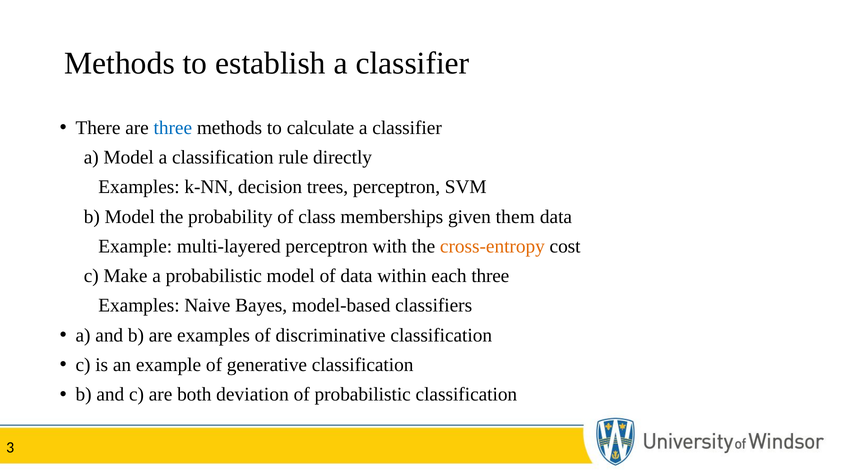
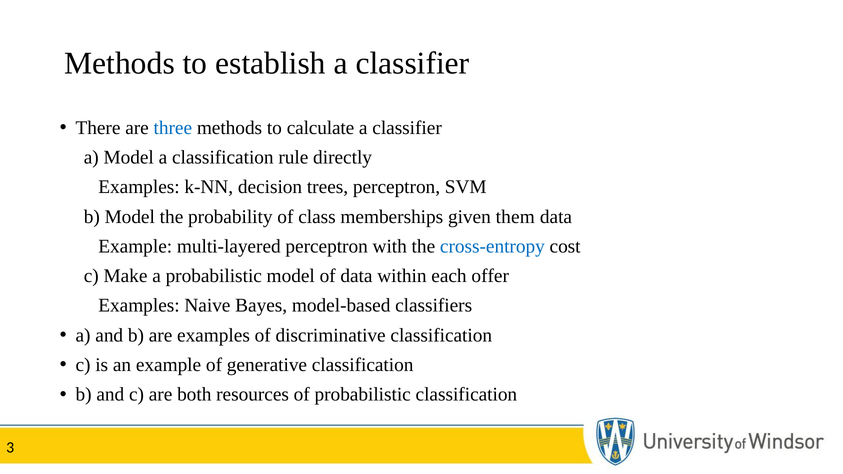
cross-entropy colour: orange -> blue
each three: three -> offer
deviation: deviation -> resources
